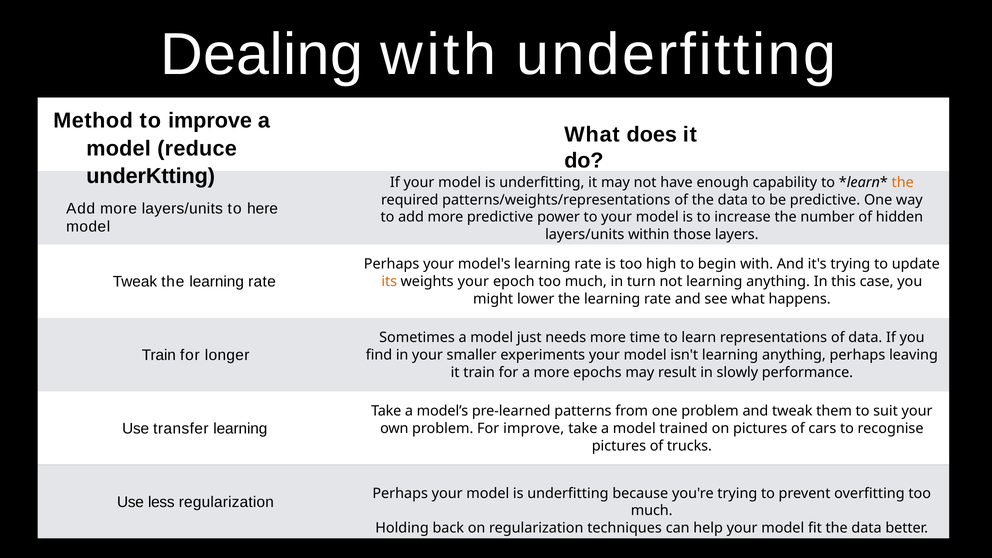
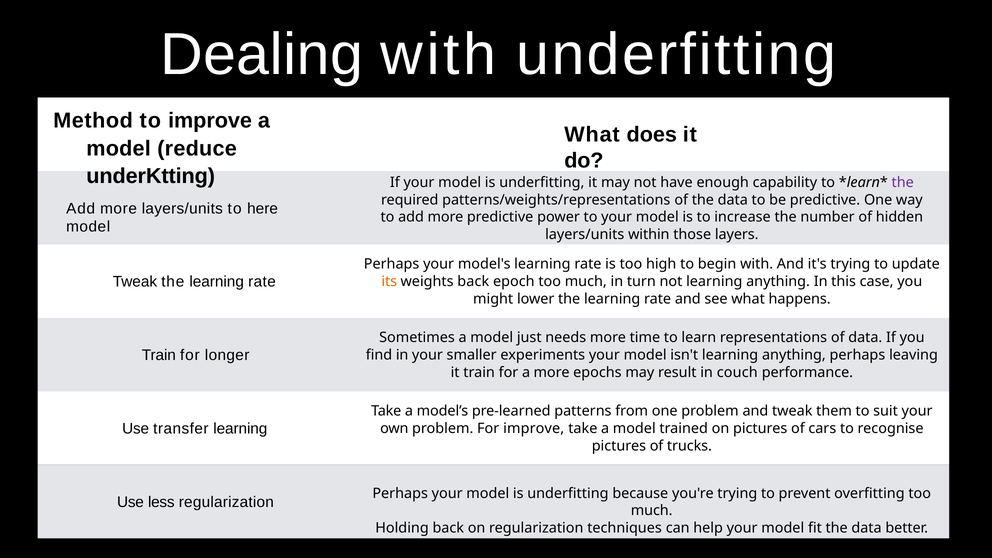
the at (903, 182) colour: orange -> purple
weights your: your -> back
slowly: slowly -> couch
